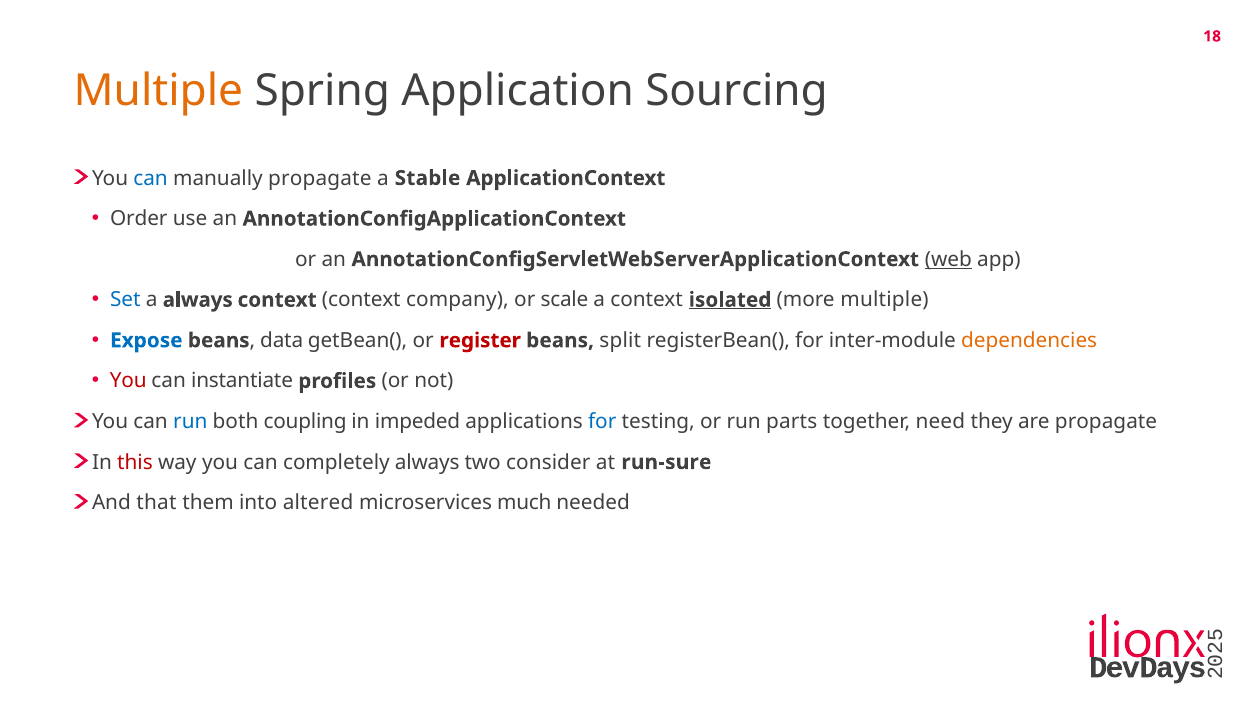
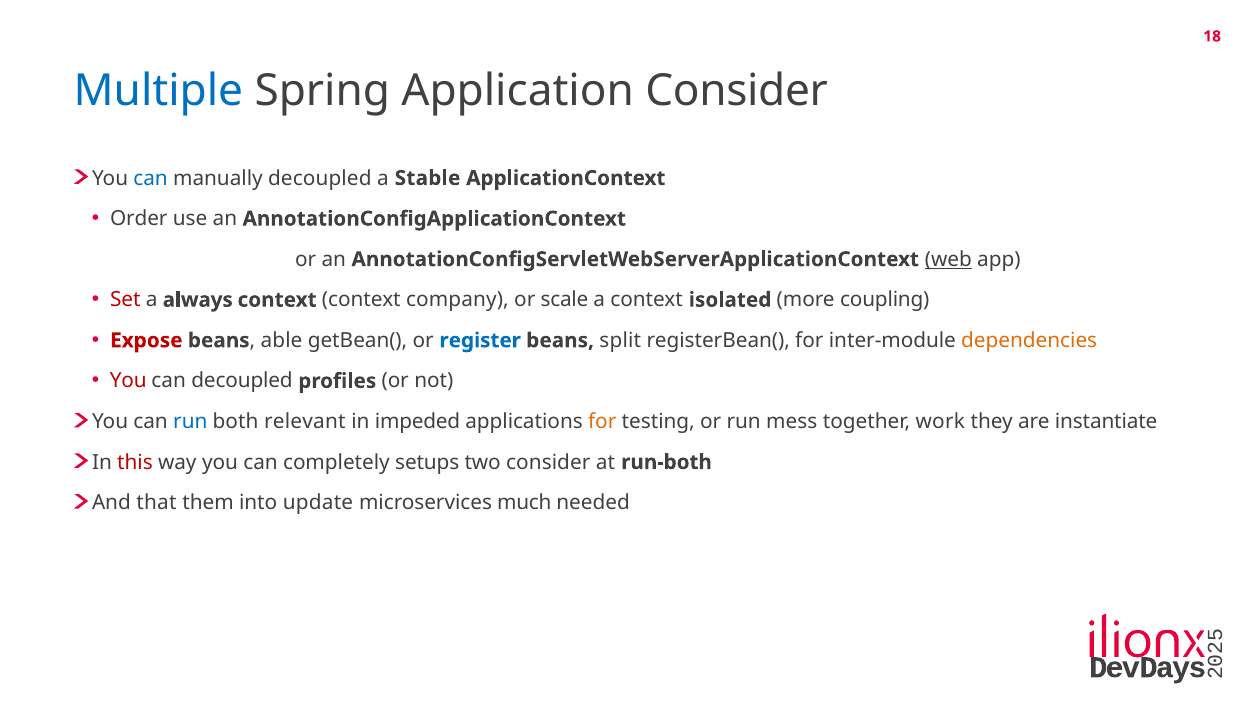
Multiple at (158, 91) colour: orange -> blue
Application Sourcing: Sourcing -> Consider
manually propagate: propagate -> decoupled
Set colour: blue -> red
isolated underline: present -> none
more multiple: multiple -> coupling
Expose colour: blue -> red
data: data -> able
register colour: red -> blue
can instantiate: instantiate -> decoupled
coupling: coupling -> relevant
for at (602, 422) colour: blue -> orange
parts: parts -> mess
need: need -> work
are propagate: propagate -> instantiate
completely always: always -> setups
run-sure: run-sure -> run-both
altered: altered -> update
